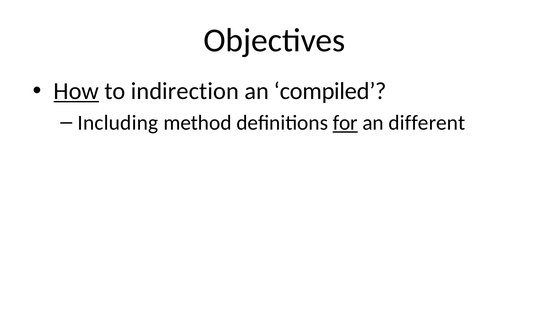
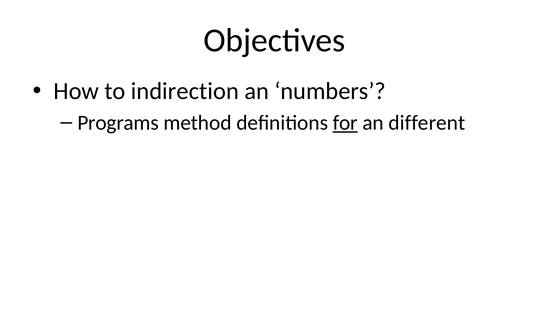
How underline: present -> none
compiled: compiled -> numbers
Including: Including -> Programs
